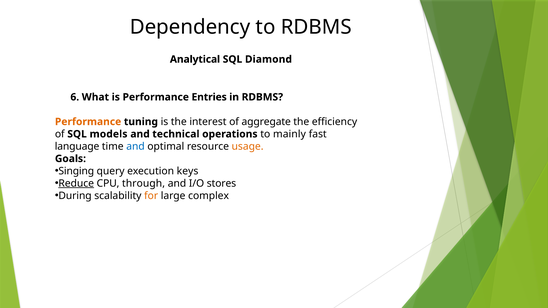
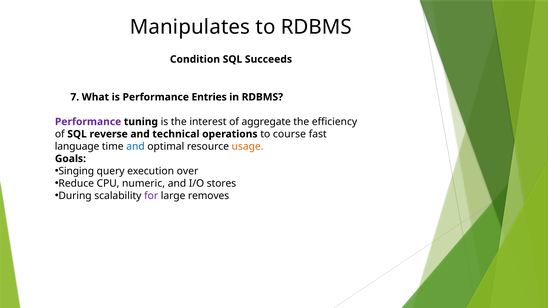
Dependency: Dependency -> Manipulates
Analytical: Analytical -> Condition
Diamond: Diamond -> Succeeds
6: 6 -> 7
Performance at (88, 122) colour: orange -> purple
models: models -> reverse
mainly: mainly -> course
keys: keys -> over
Reduce underline: present -> none
through: through -> numeric
for colour: orange -> purple
complex: complex -> removes
